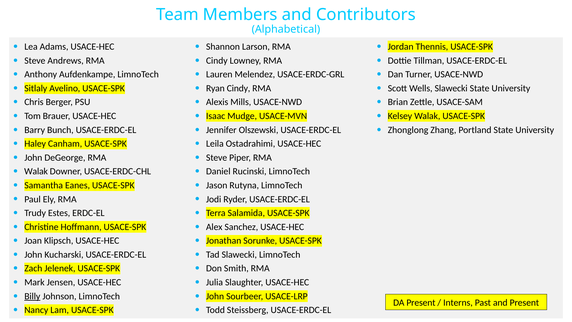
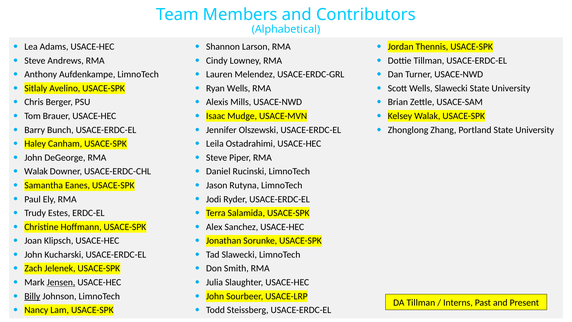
Ryan Cindy: Cindy -> Wells
Jensen underline: none -> present
DA Present: Present -> Tillman
